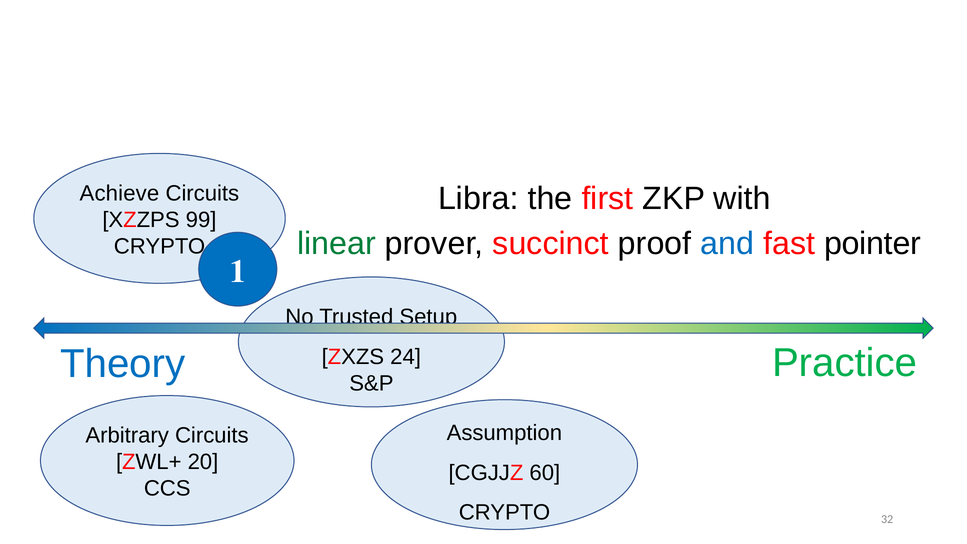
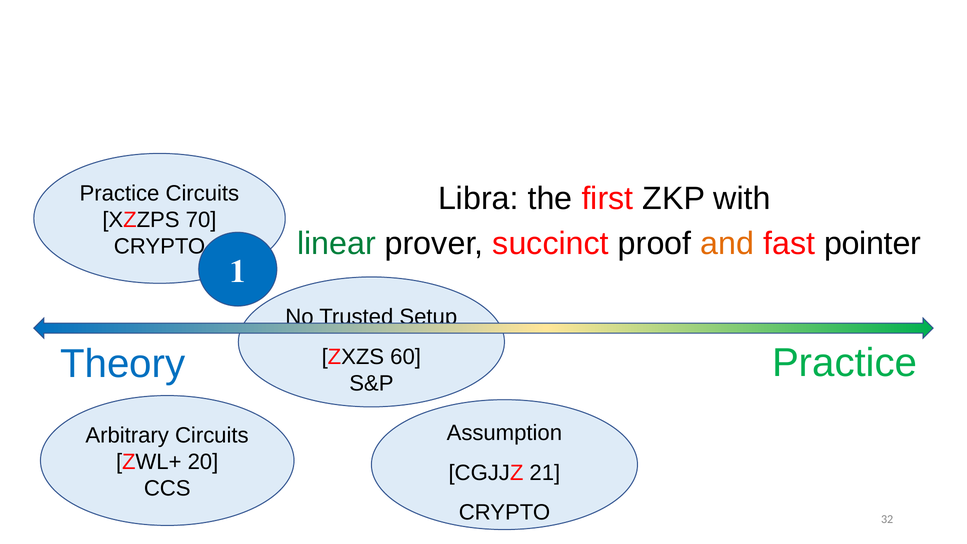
Achieve at (119, 193): Achieve -> Practice
99: 99 -> 70
and colour: blue -> orange
24: 24 -> 60
60: 60 -> 21
